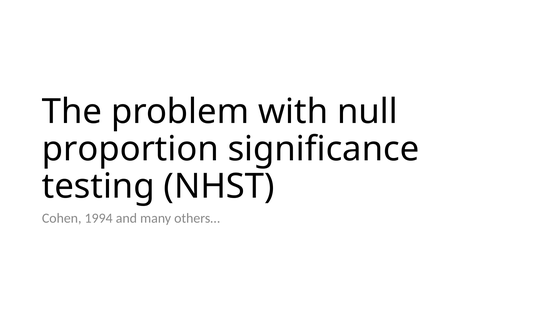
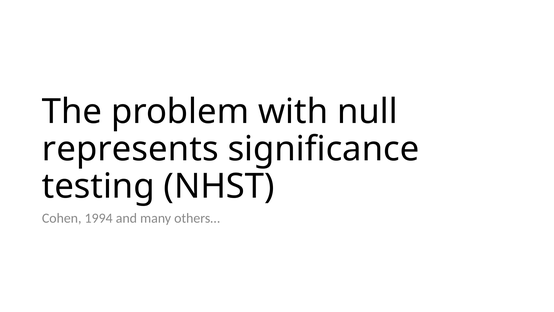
proportion: proportion -> represents
